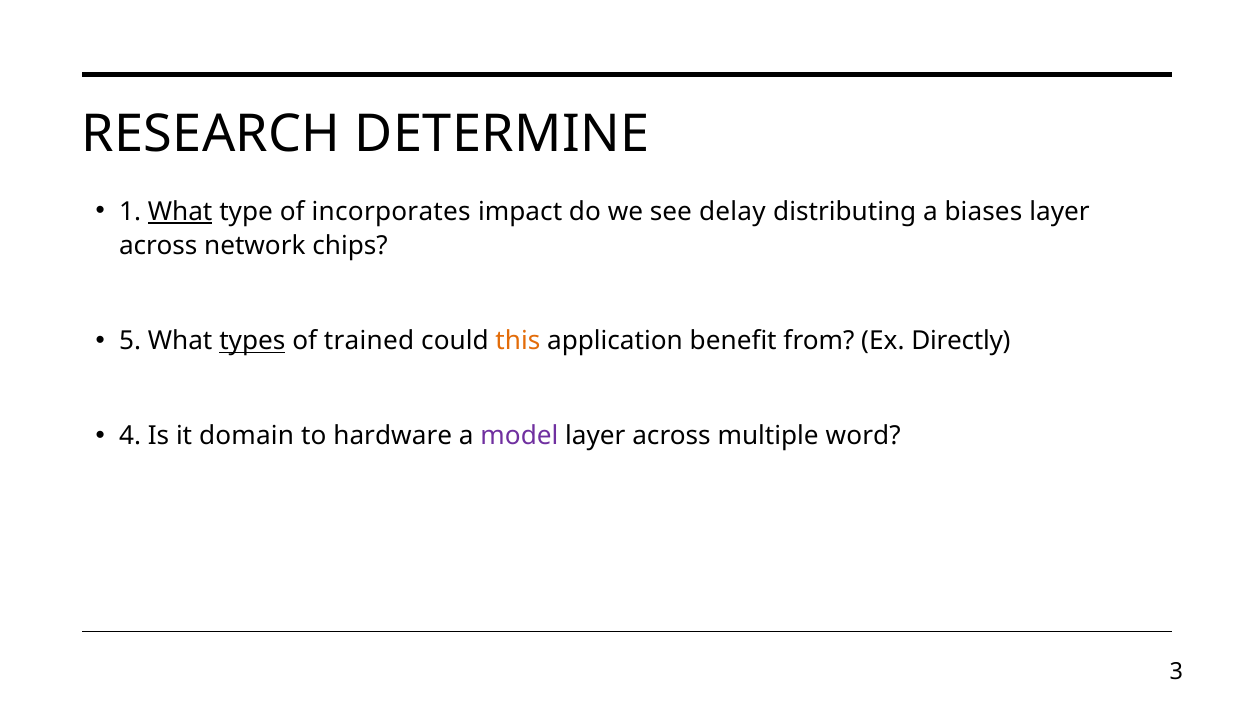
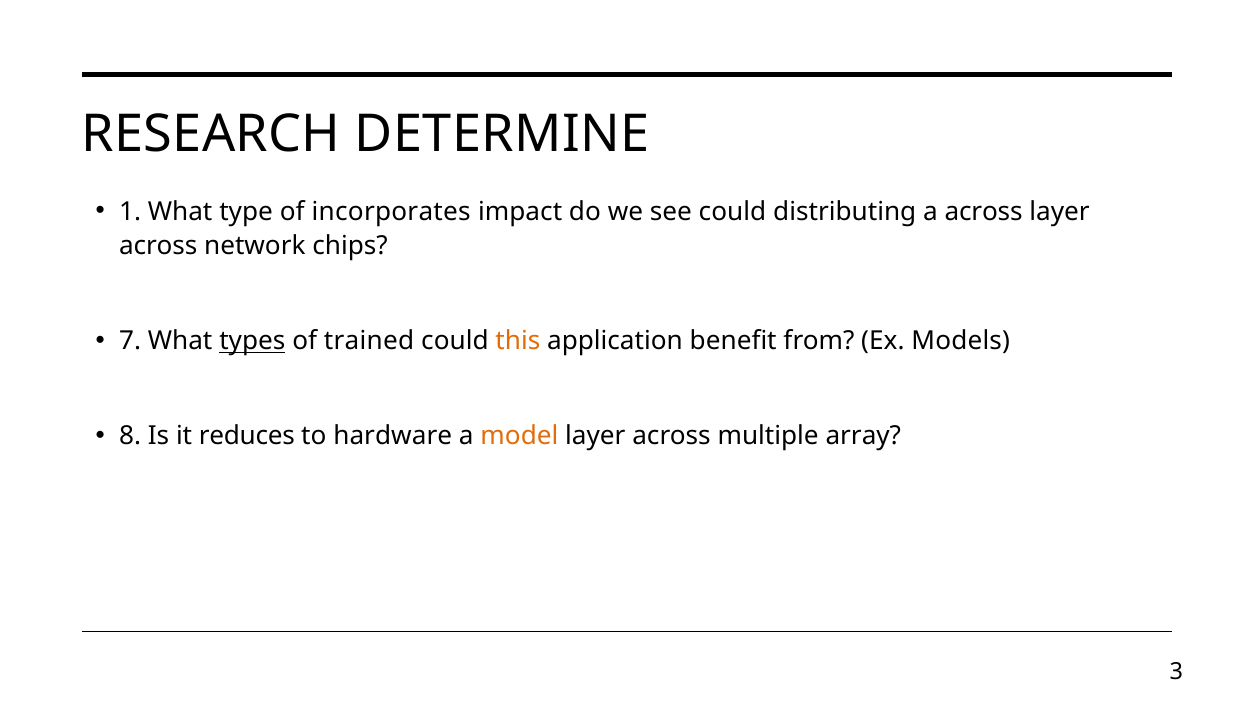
What at (180, 212) underline: present -> none
see delay: delay -> could
a biases: biases -> across
5: 5 -> 7
Directly: Directly -> Models
4: 4 -> 8
domain: domain -> reduces
model colour: purple -> orange
word: word -> array
